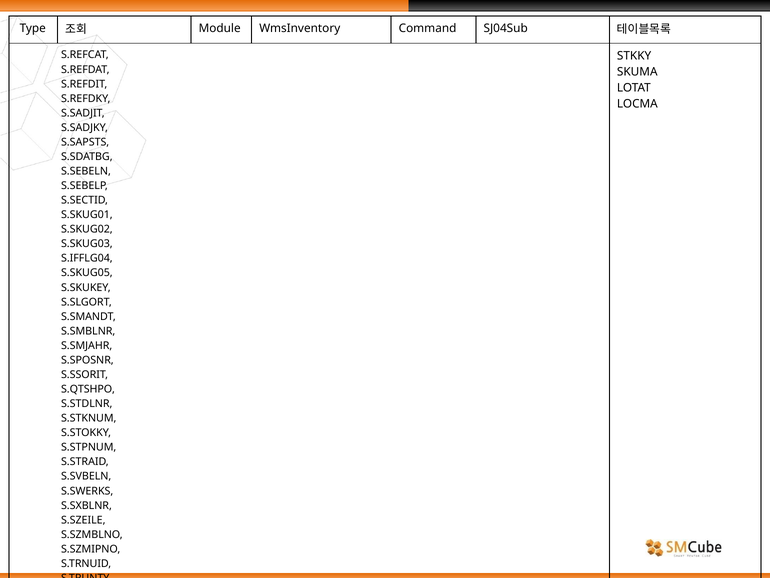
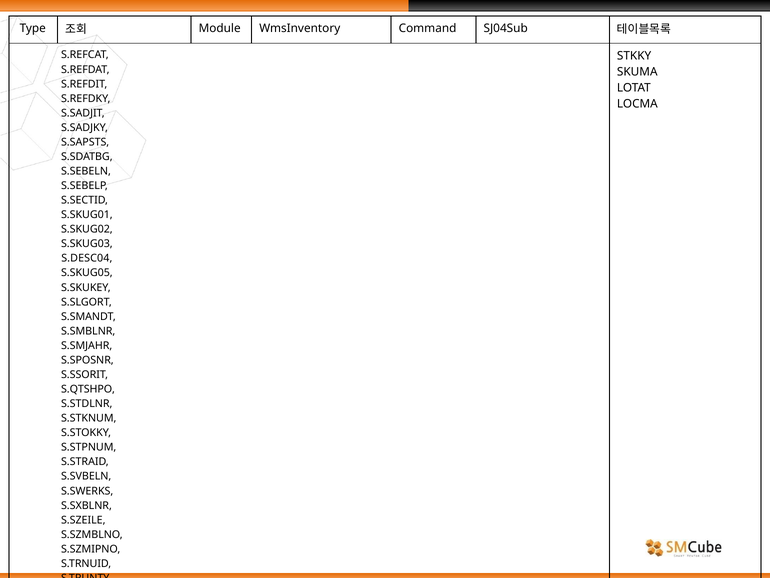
S.IFFLG04: S.IFFLG04 -> S.DESC04
